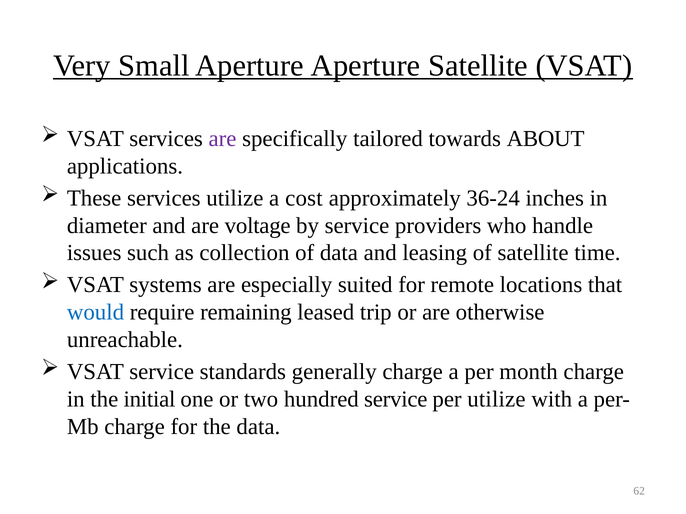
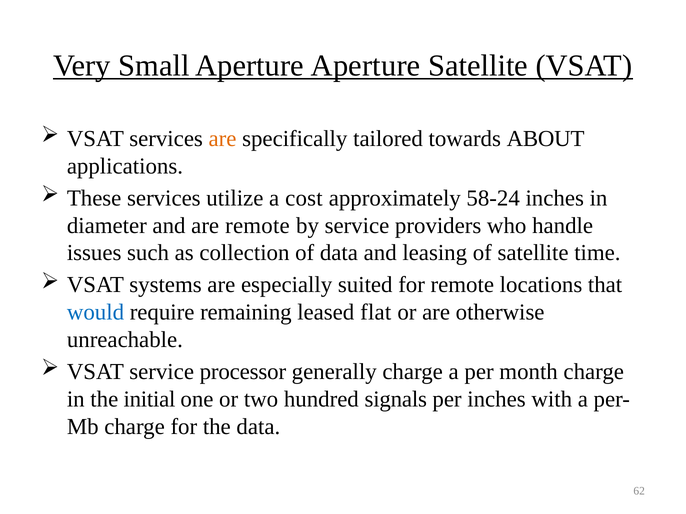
are at (222, 139) colour: purple -> orange
36-24: 36-24 -> 58-24
are voltage: voltage -> remote
trip: trip -> flat
standards: standards -> processor
hundred service: service -> signals
per utilize: utilize -> inches
